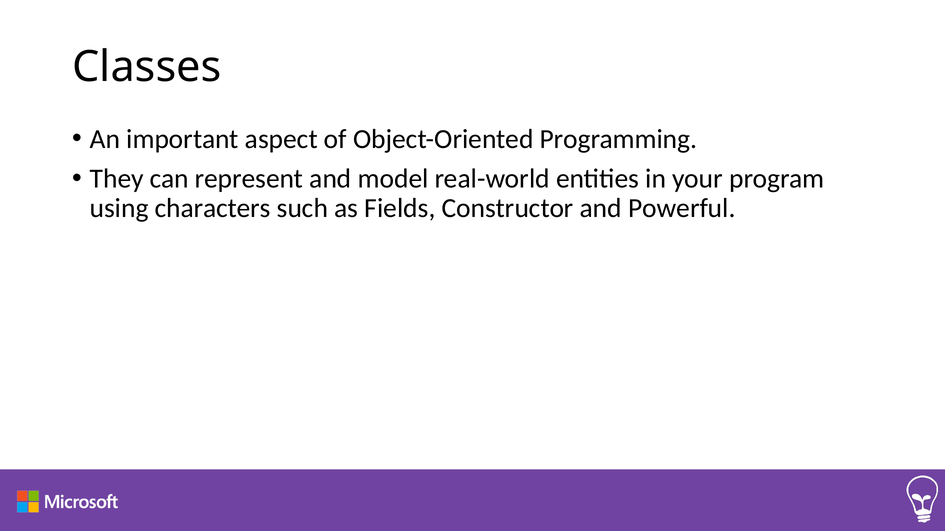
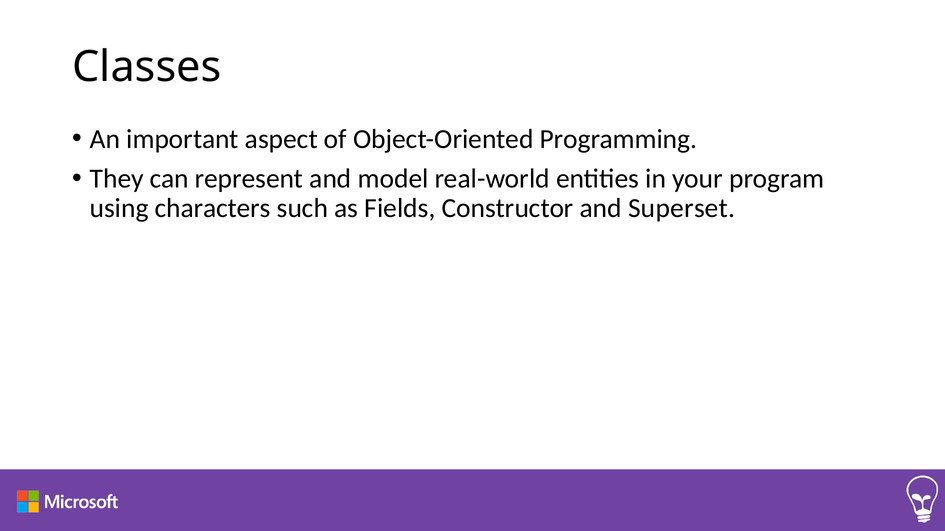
Powerful: Powerful -> Superset
